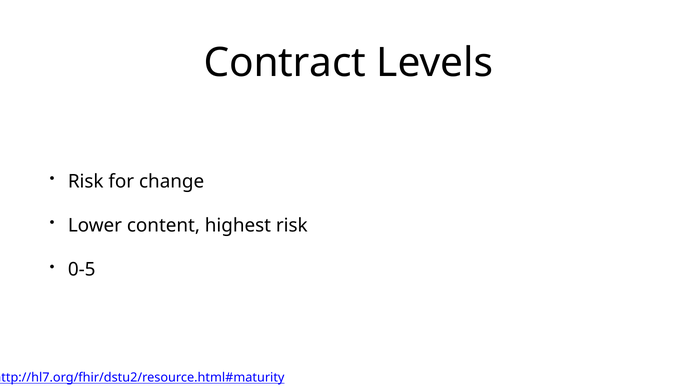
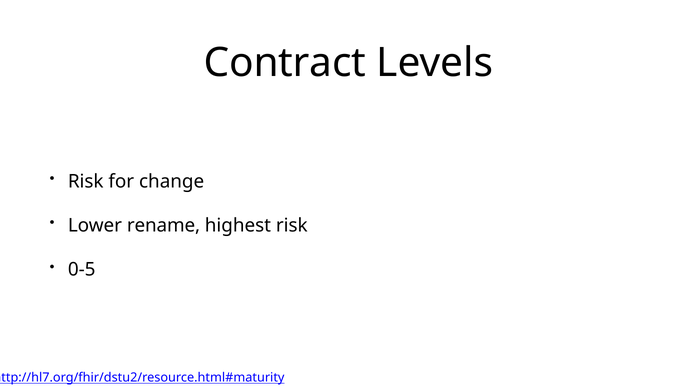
content: content -> rename
